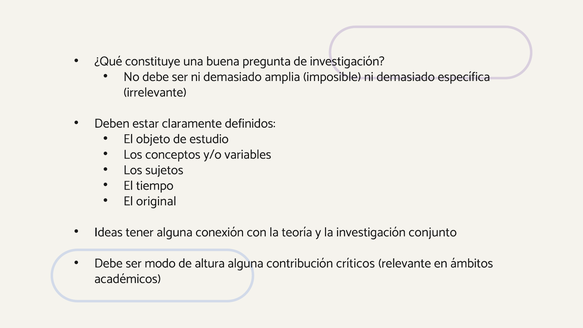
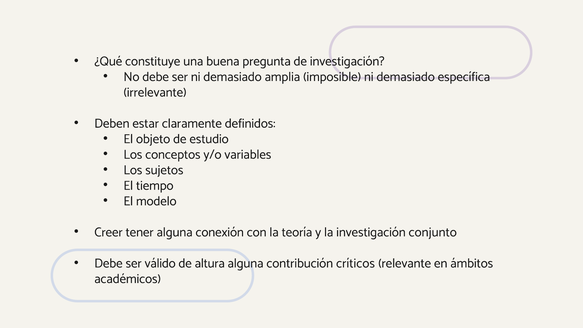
original: original -> modelo
Ideas: Ideas -> Creer
modo: modo -> válido
